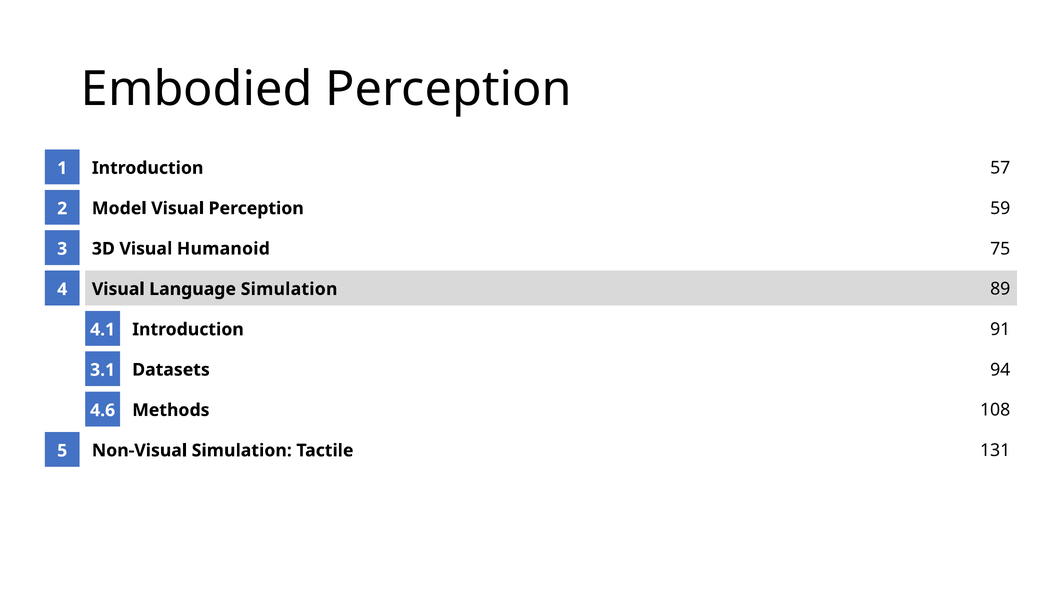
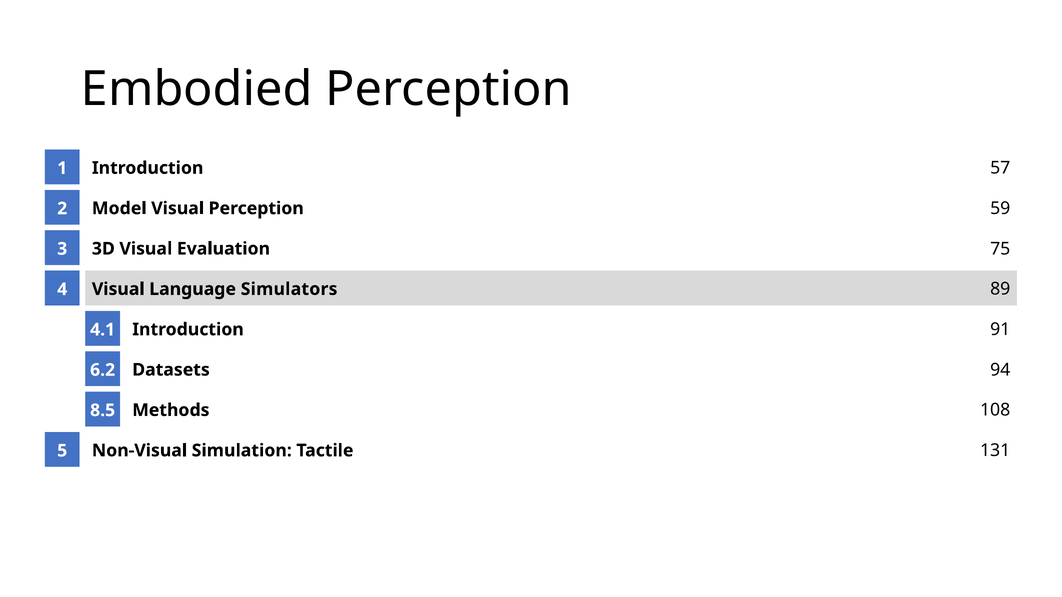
Humanoid: Humanoid -> Evaluation
Language Simulation: Simulation -> Simulators
3.1: 3.1 -> 6.2
4.6: 4.6 -> 8.5
